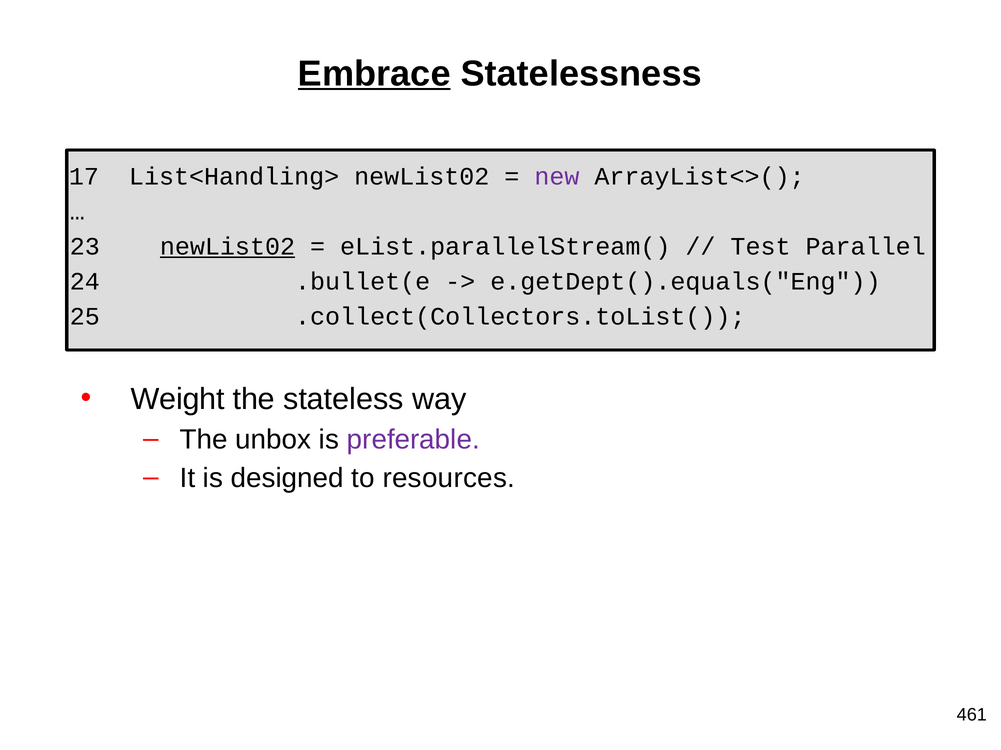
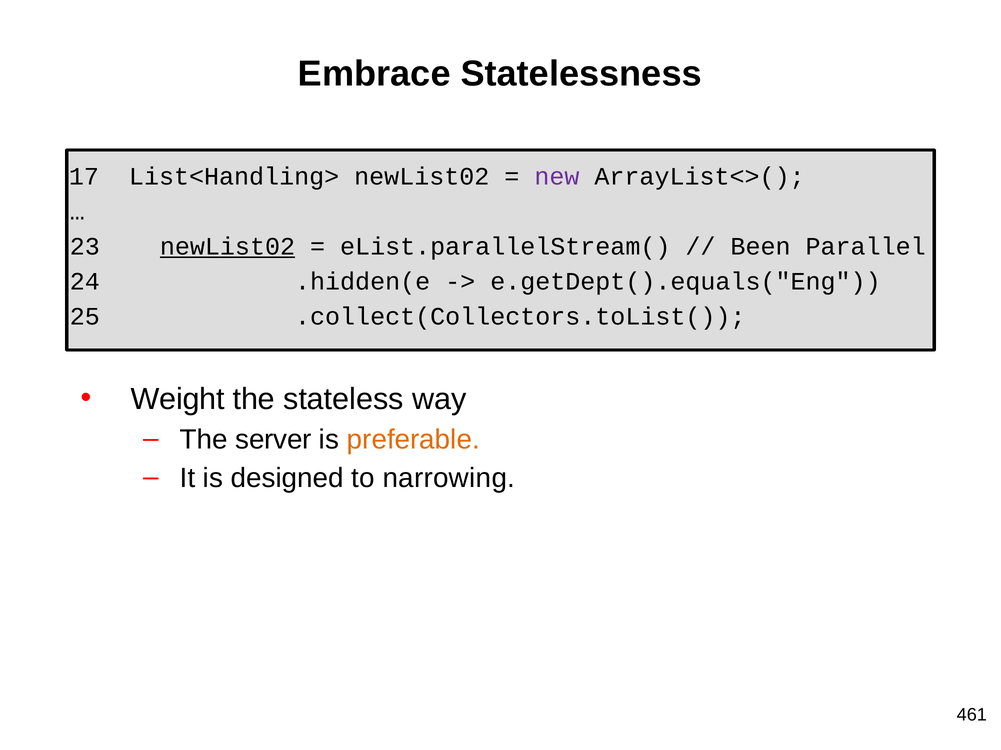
Embrace underline: present -> none
Test: Test -> Been
.bullet(e: .bullet(e -> .hidden(e
unbox: unbox -> server
preferable colour: purple -> orange
resources: resources -> narrowing
